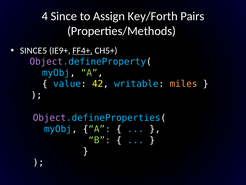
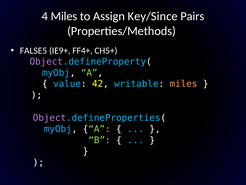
4 Since: Since -> Miles
Key/Forth: Key/Forth -> Key/Since
SINCE5: SINCE5 -> FALSE5
FF4+ underline: present -> none
